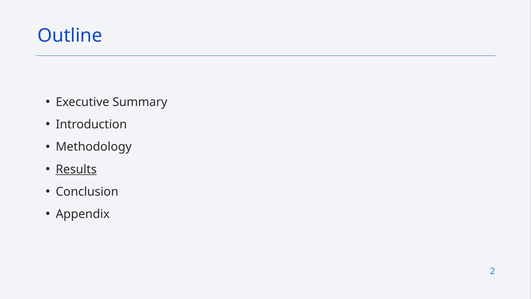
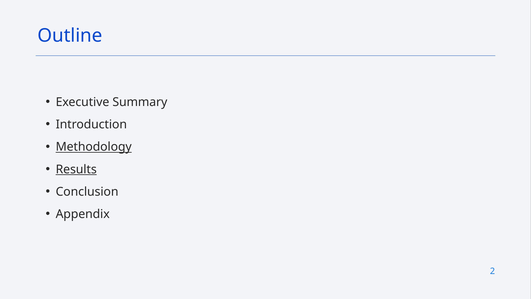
Methodology underline: none -> present
